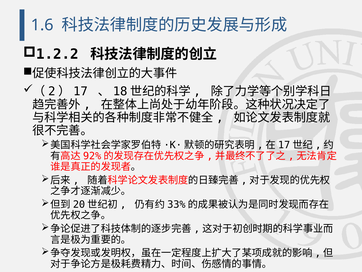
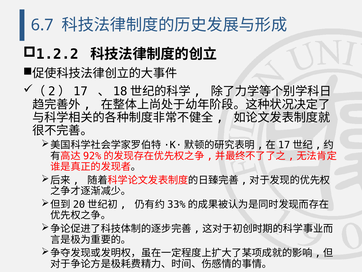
1.6: 1.6 -> 6.7
